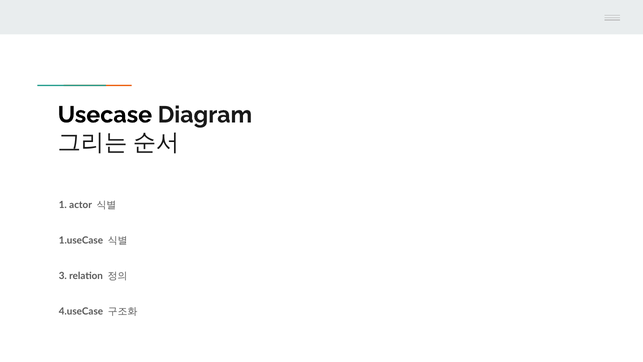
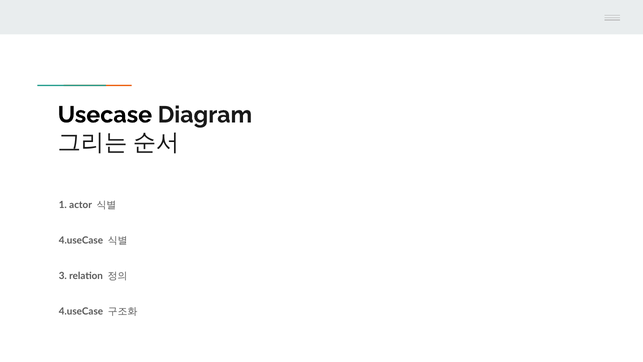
1.useCase at (81, 240): 1.useCase -> 4.useCase
